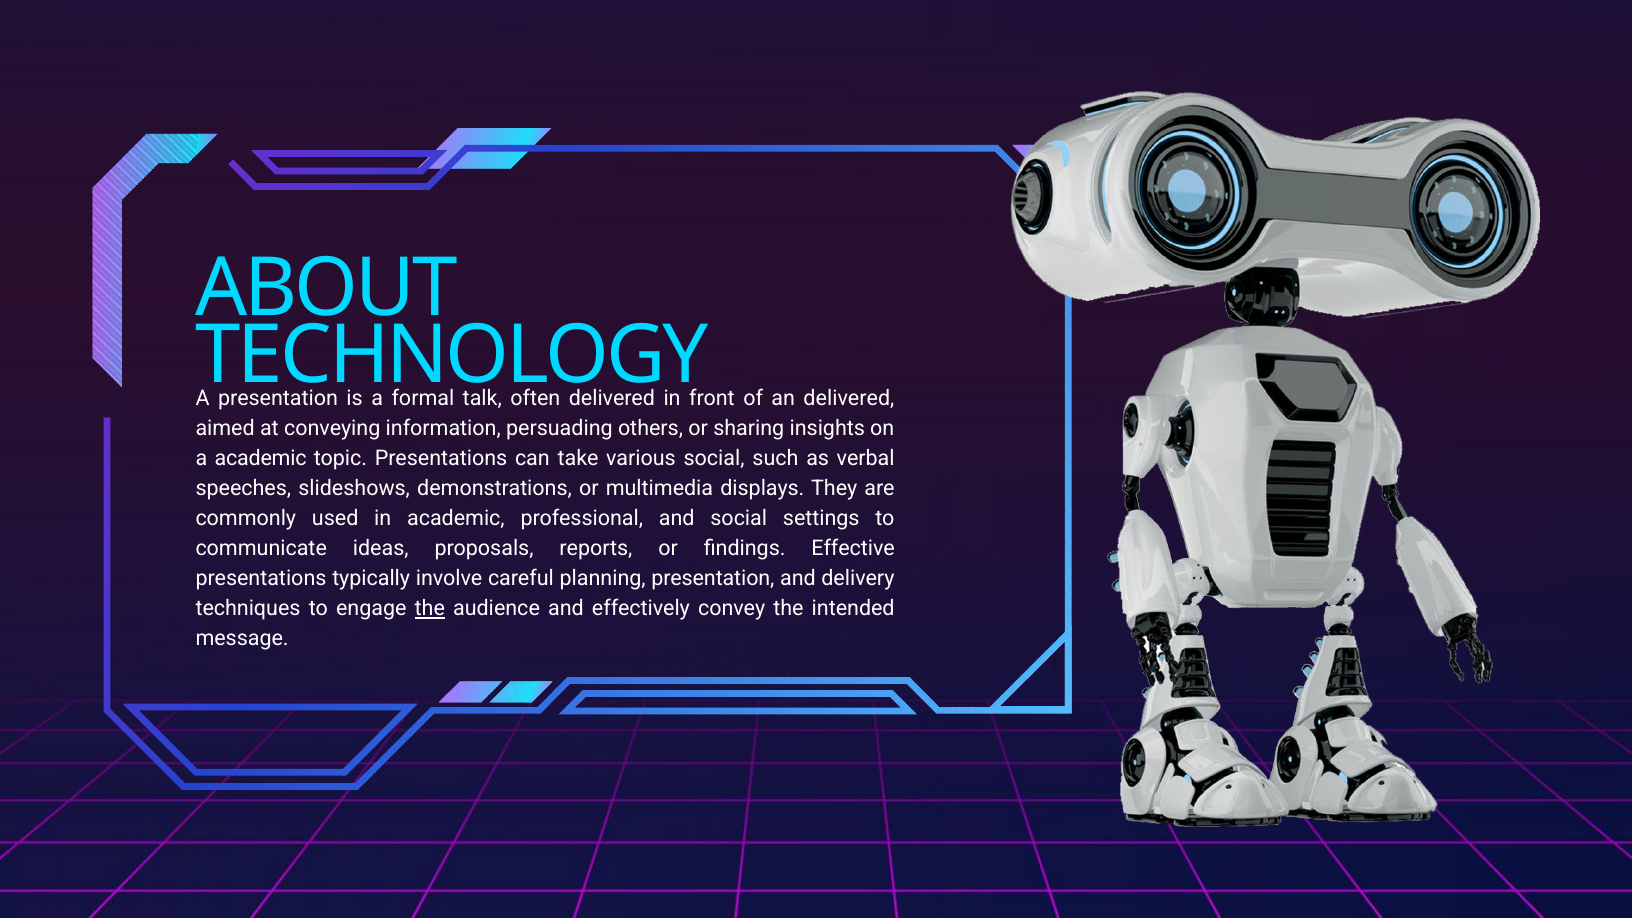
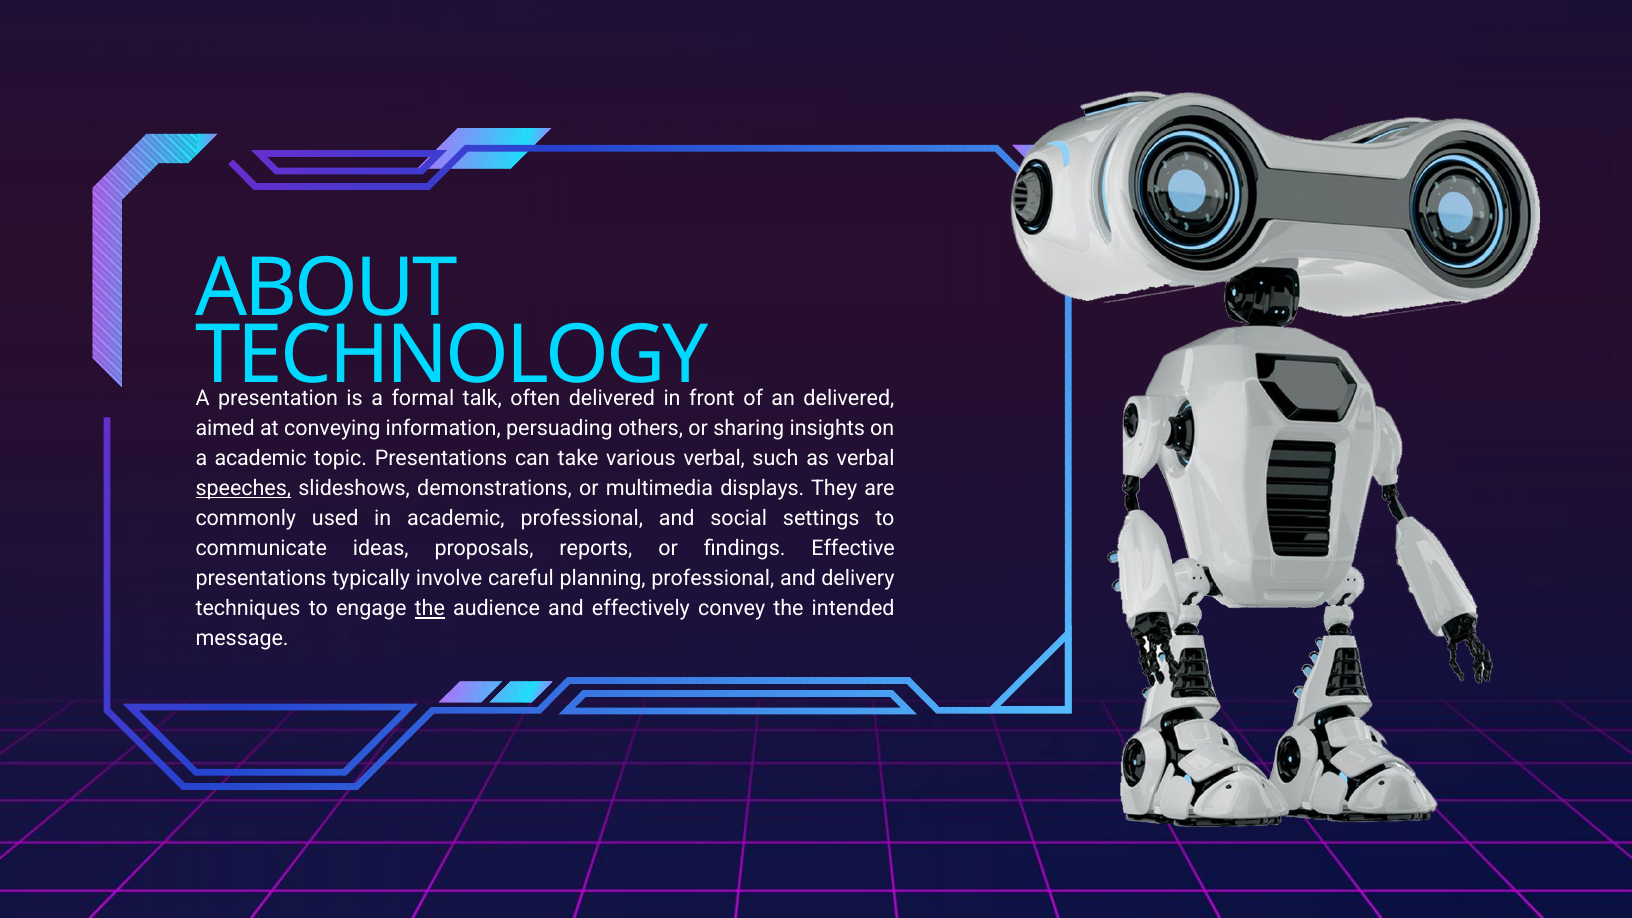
various social: social -> verbal
speeches underline: none -> present
planning presentation: presentation -> professional
